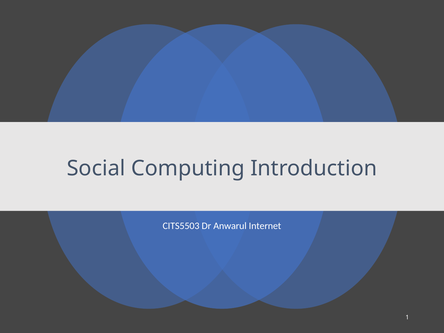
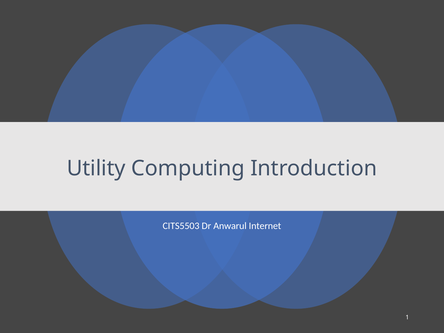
Social: Social -> Utility
